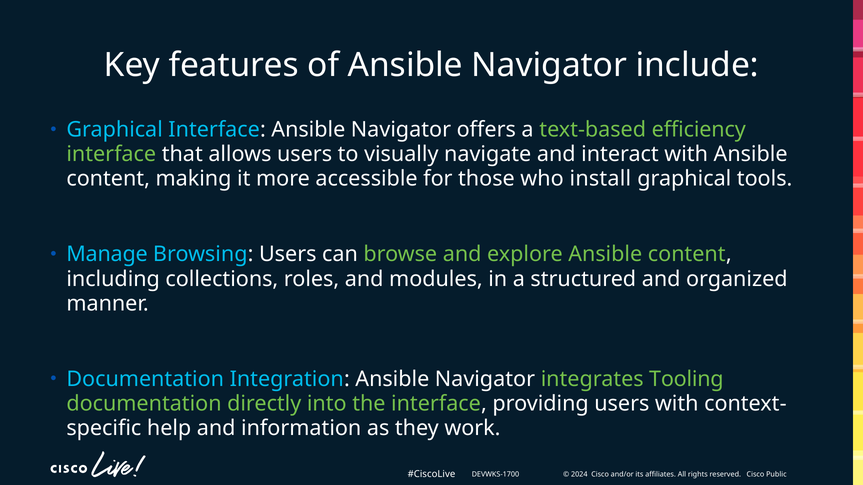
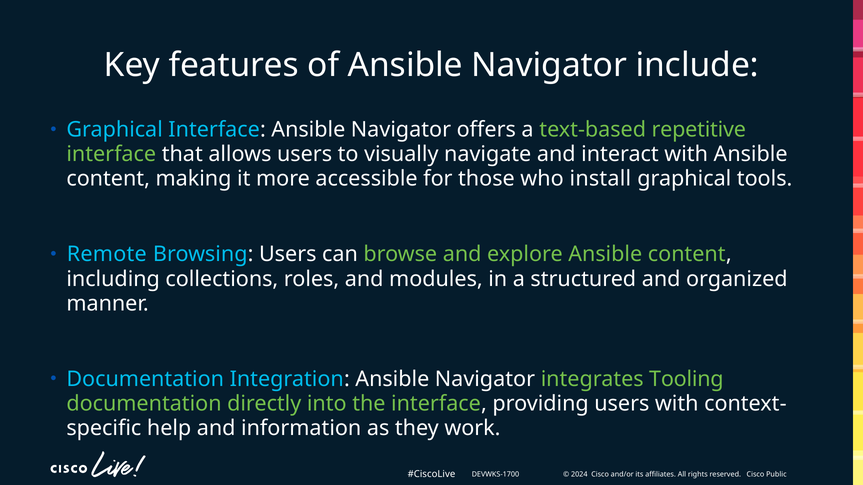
efficiency: efficiency -> repetitive
Manage: Manage -> Remote
